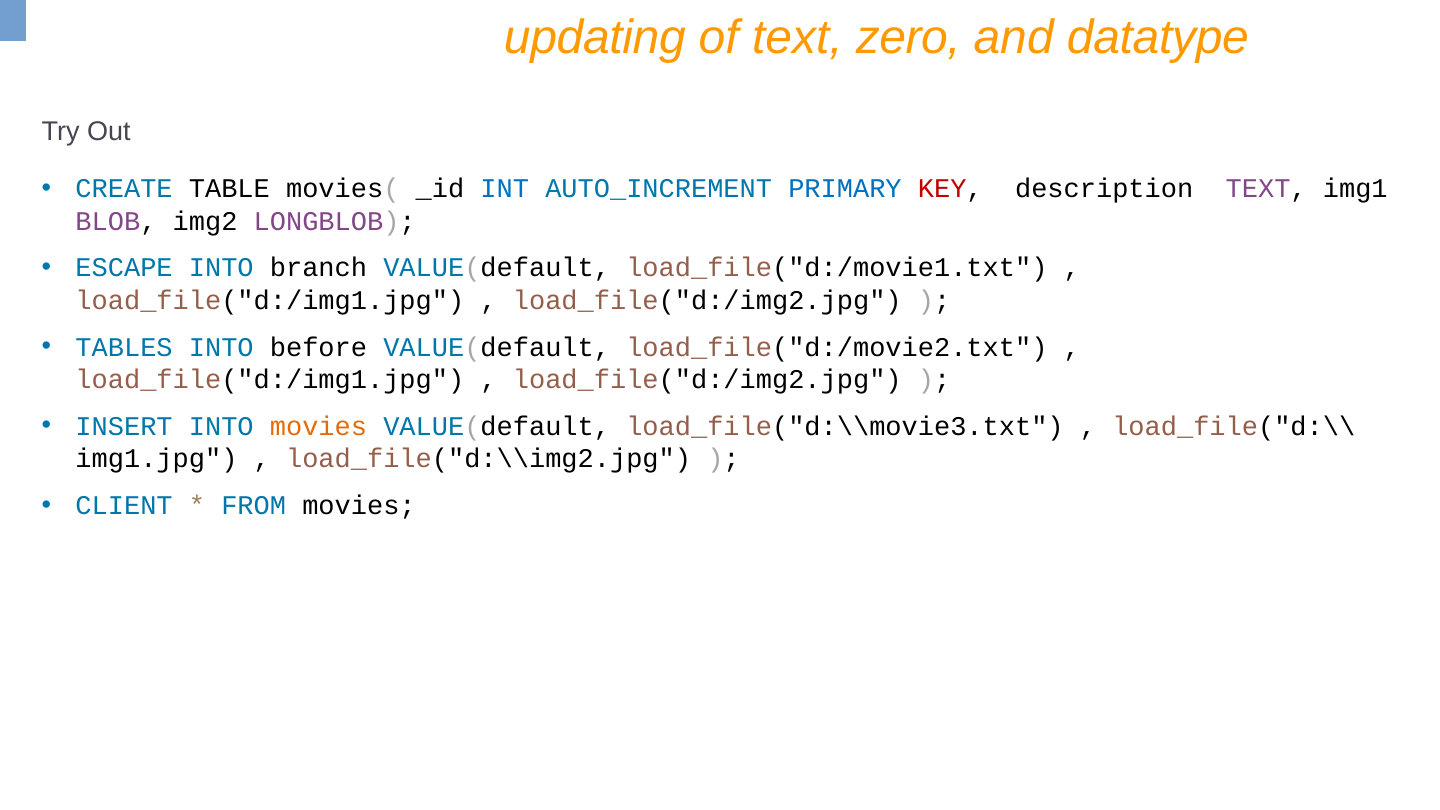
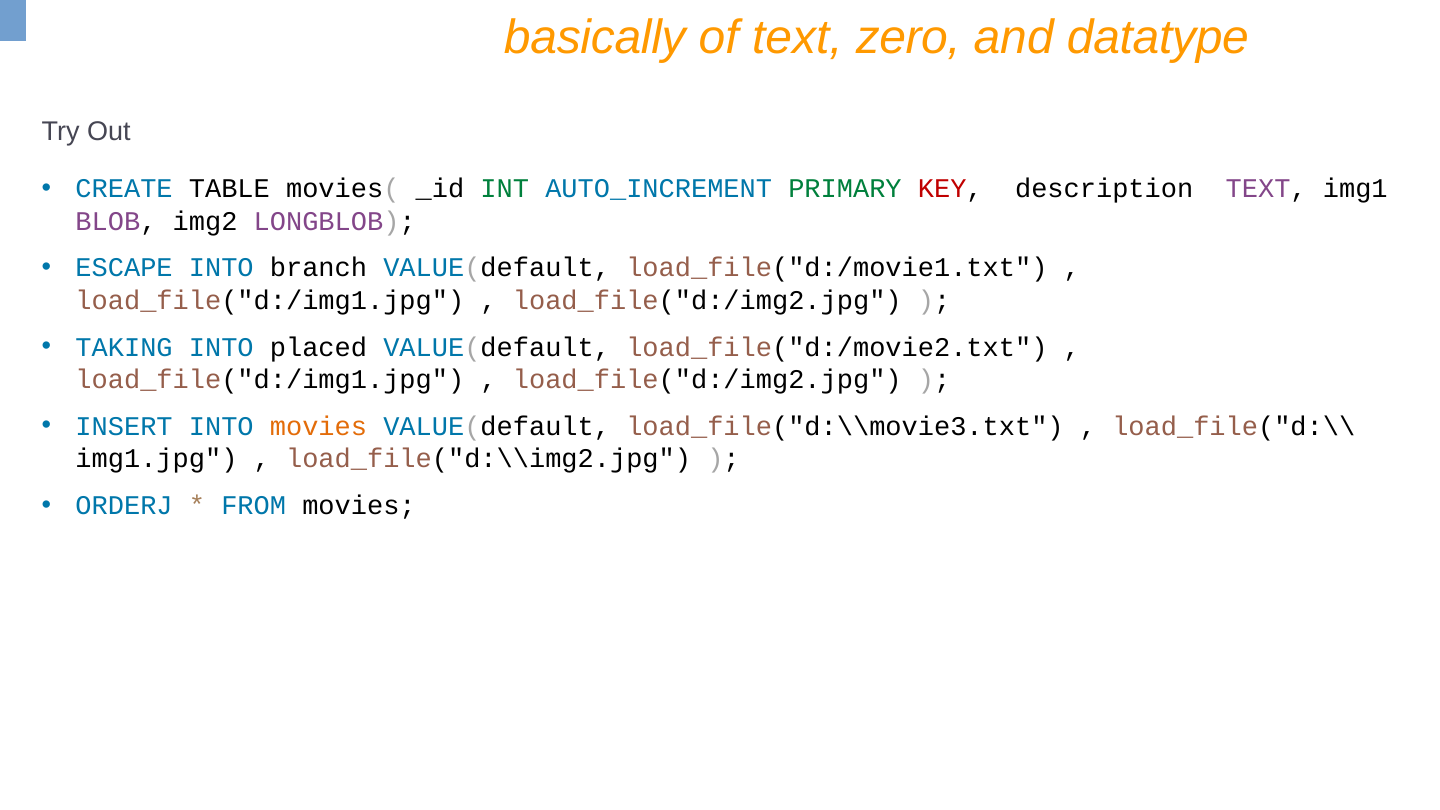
updating: updating -> basically
INT colour: blue -> green
PRIMARY colour: blue -> green
TABLES: TABLES -> TAKING
before: before -> placed
CLIENT: CLIENT -> ORDERJ
